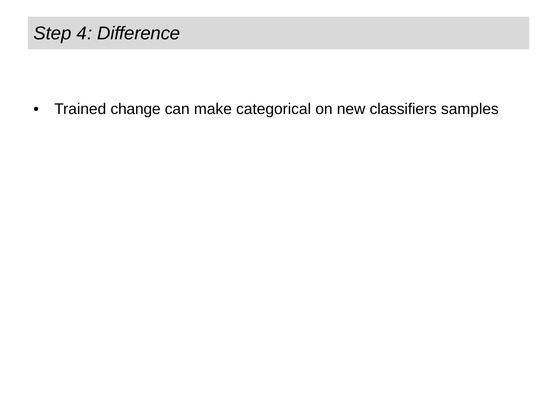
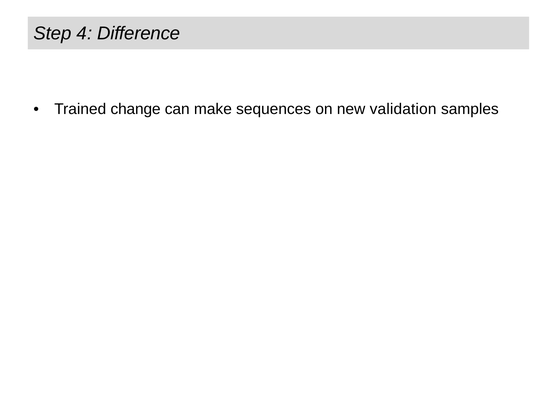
categorical: categorical -> sequences
classifiers: classifiers -> validation
